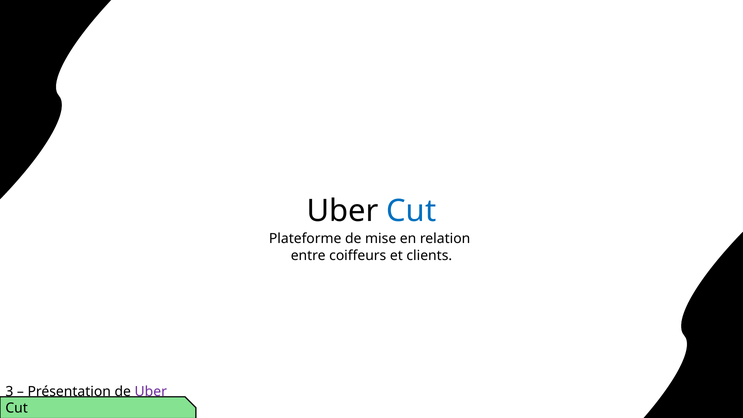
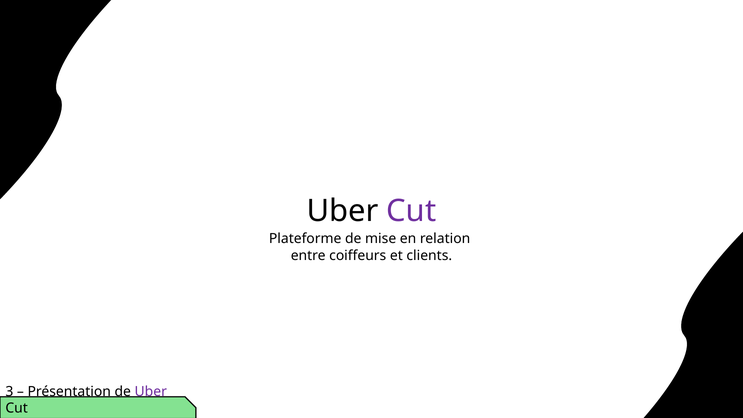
Cut at (411, 211) colour: blue -> purple
